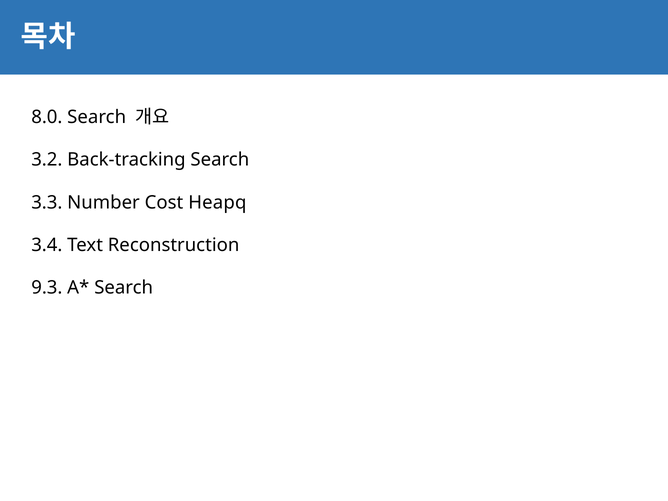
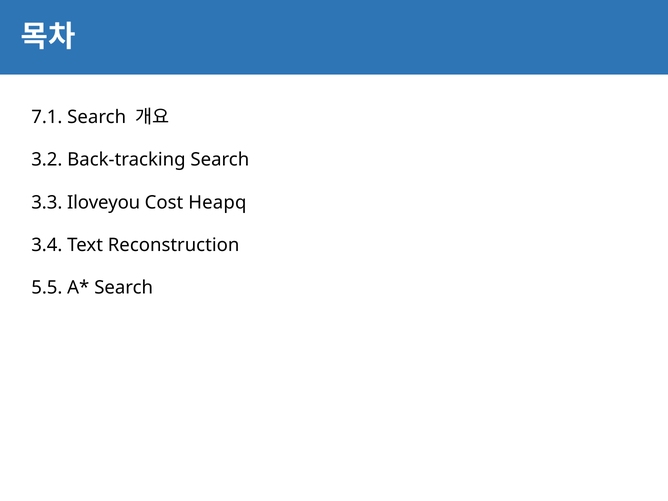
8.0: 8.0 -> 7.1
Number: Number -> Iloveyou
9.3: 9.3 -> 5.5
